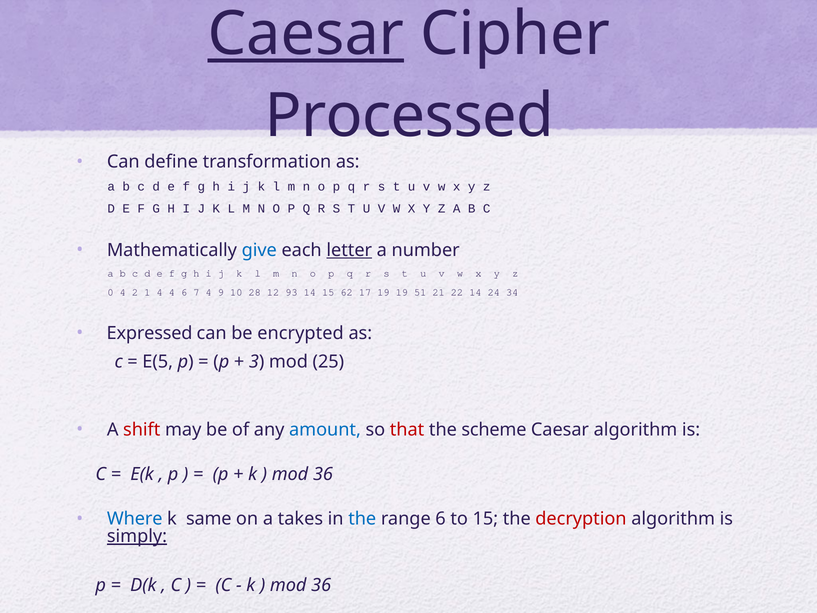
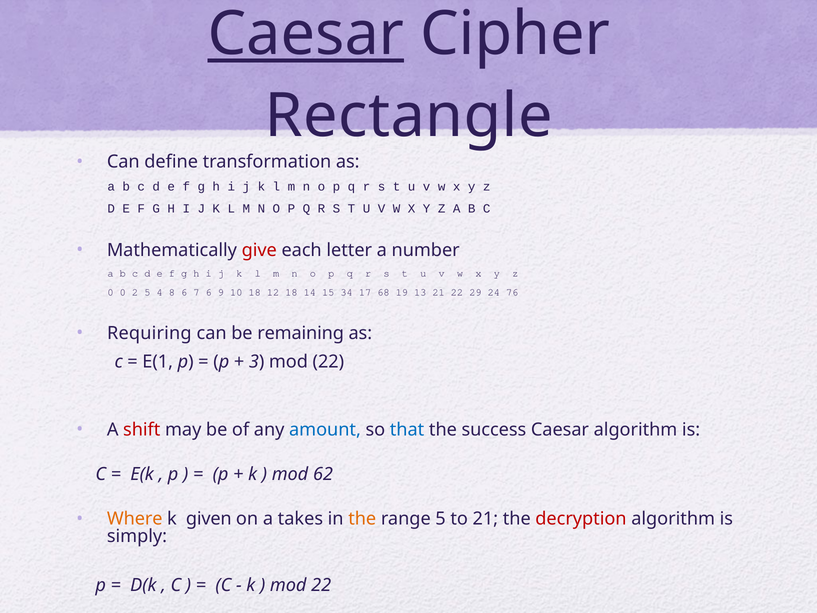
Processed: Processed -> Rectangle
give colour: blue -> red
letter underline: present -> none
0 4: 4 -> 0
2 1: 1 -> 5
4 4: 4 -> 8
7 4: 4 -> 6
10 28: 28 -> 18
12 93: 93 -> 18
62: 62 -> 34
17 19: 19 -> 68
51: 51 -> 13
22 14: 14 -> 29
34: 34 -> 76
Expressed: Expressed -> Requiring
encrypted: encrypted -> remaining
E(5: E(5 -> E(1
3 mod 25: 25 -> 22
that colour: red -> blue
scheme: scheme -> success
36 at (323, 474): 36 -> 62
Where colour: blue -> orange
same: same -> given
the at (362, 519) colour: blue -> orange
range 6: 6 -> 5
to 15: 15 -> 21
simply underline: present -> none
36 at (321, 585): 36 -> 22
